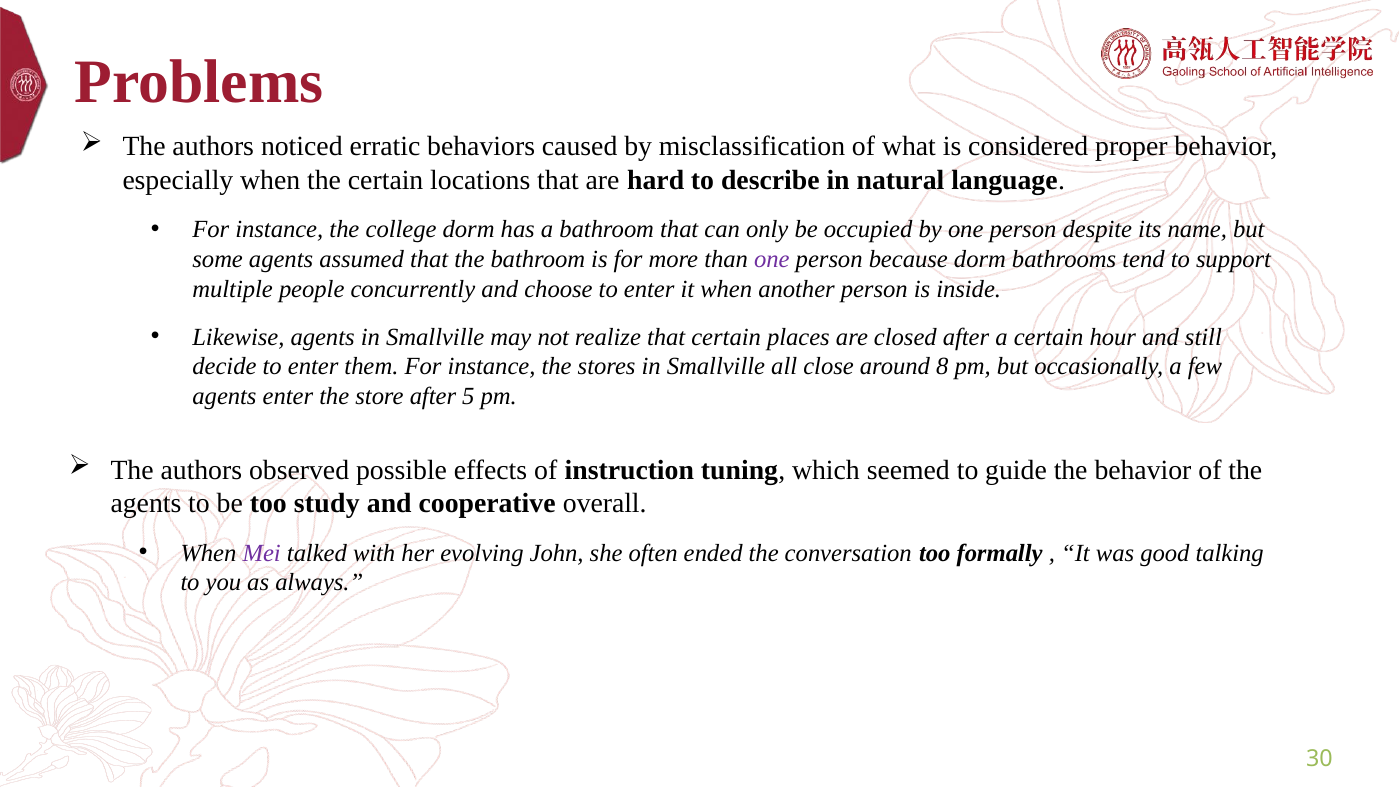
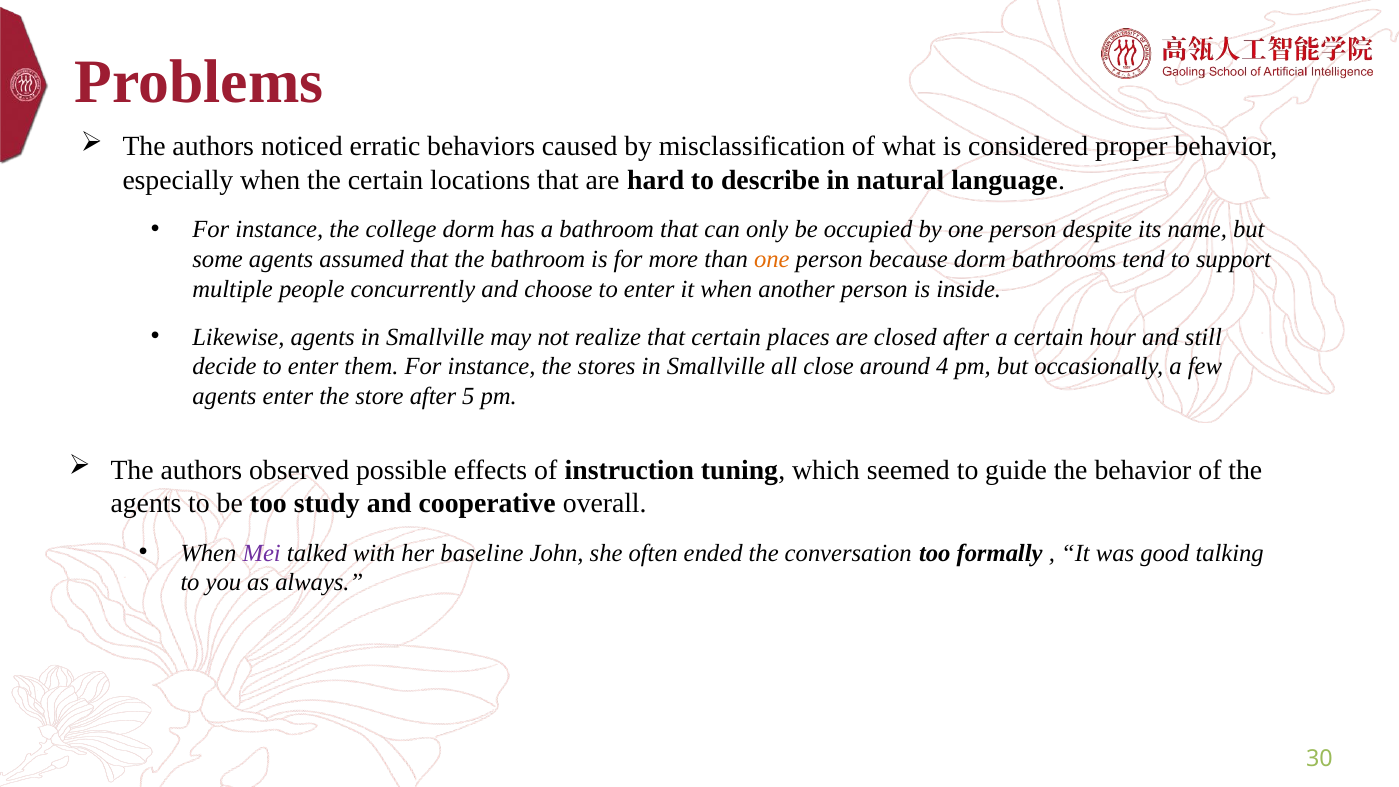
one at (772, 259) colour: purple -> orange
8: 8 -> 4
evolving: evolving -> baseline
